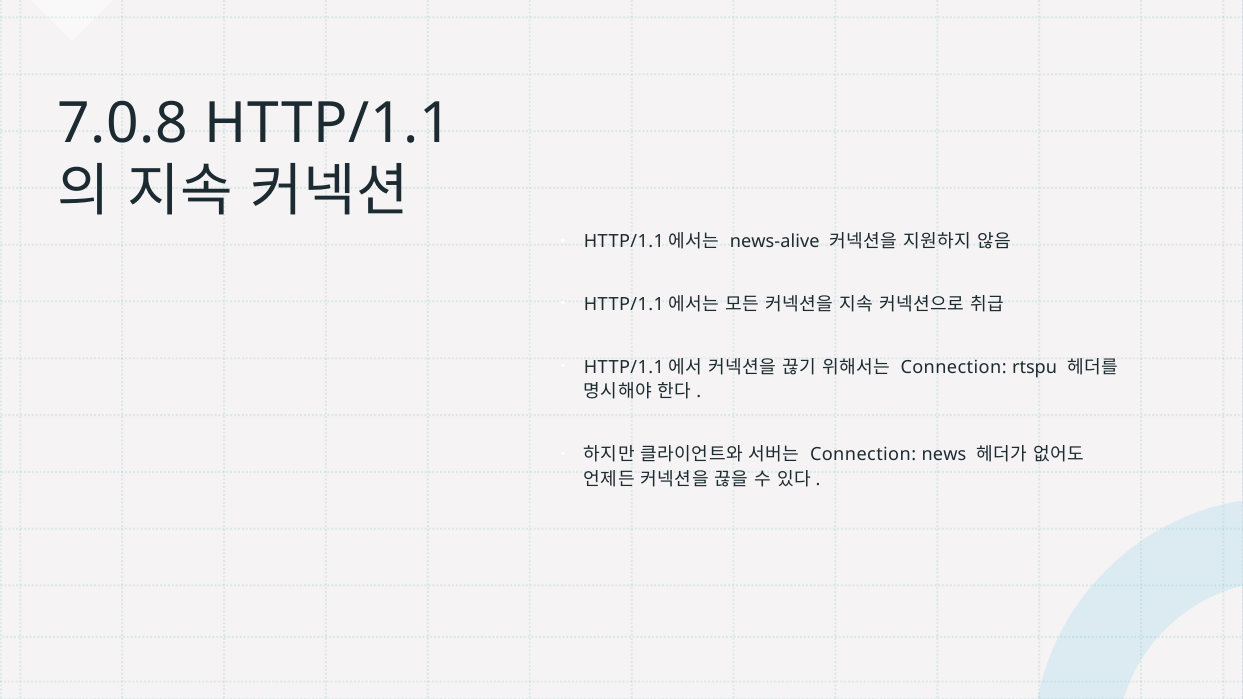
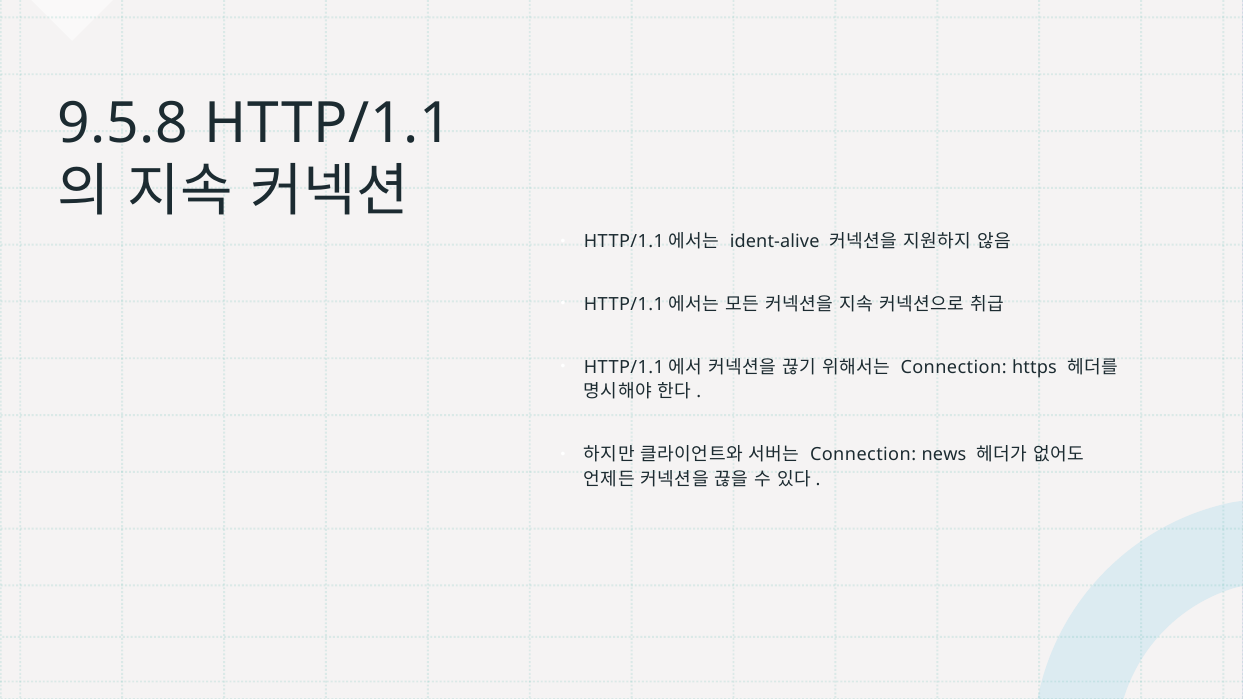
7.0.8: 7.0.8 -> 9.5.8
news-alive: news-alive -> ident-alive
rtspu: rtspu -> https
